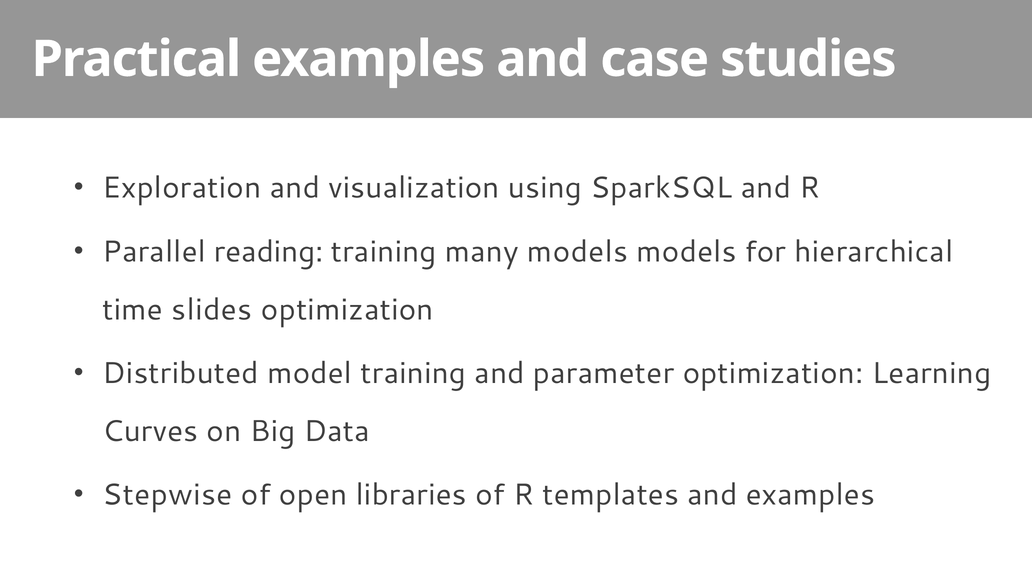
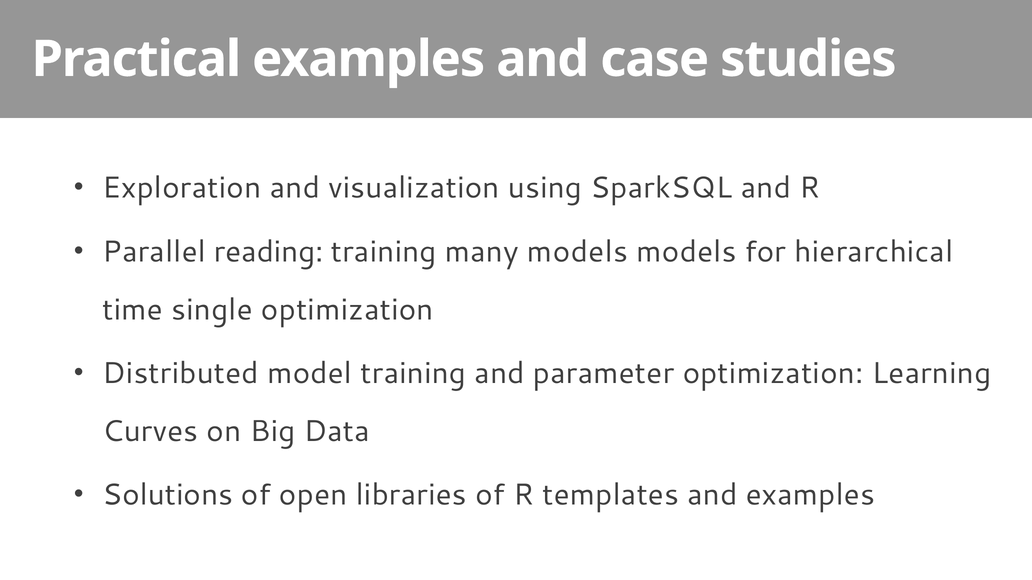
slides: slides -> single
Stepwise: Stepwise -> Solutions
